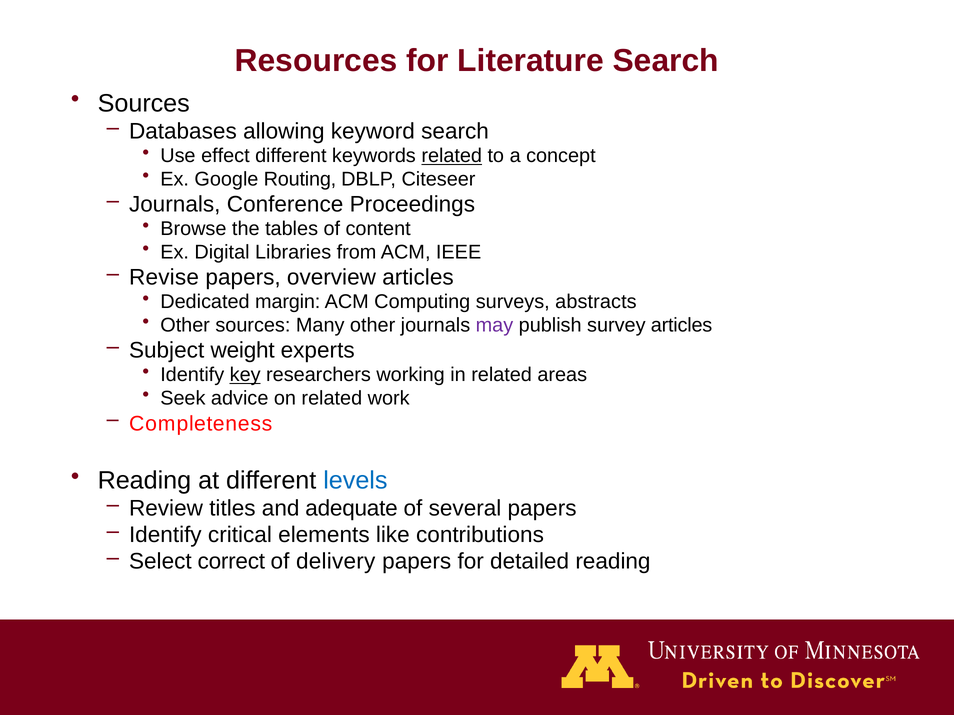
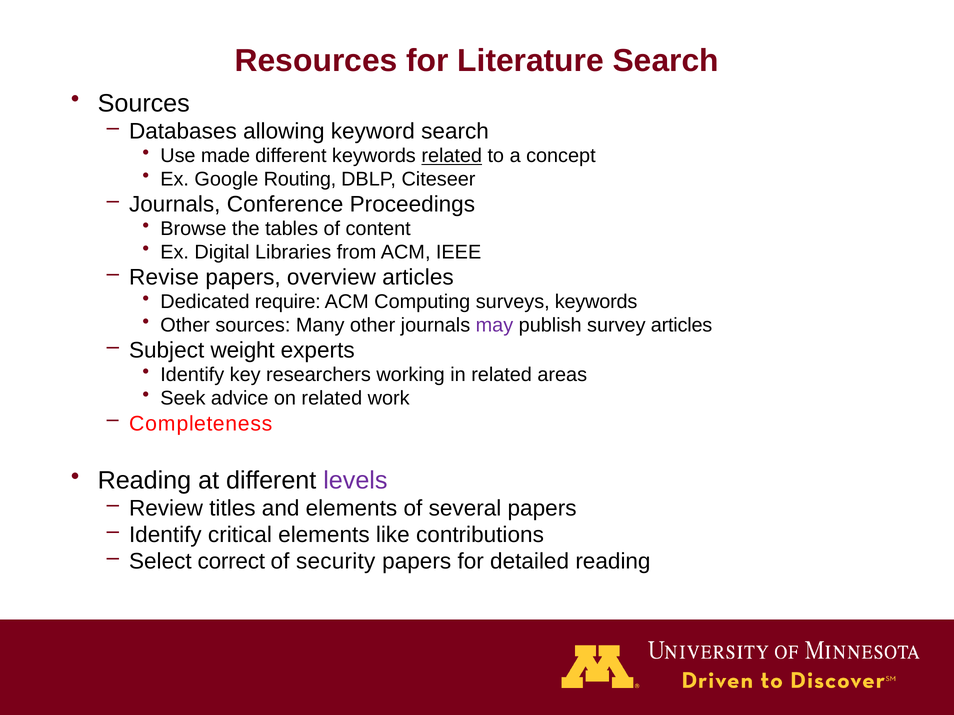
effect: effect -> made
margin: margin -> require
surveys abstracts: abstracts -> keywords
key underline: present -> none
levels colour: blue -> purple
and adequate: adequate -> elements
delivery: delivery -> security
